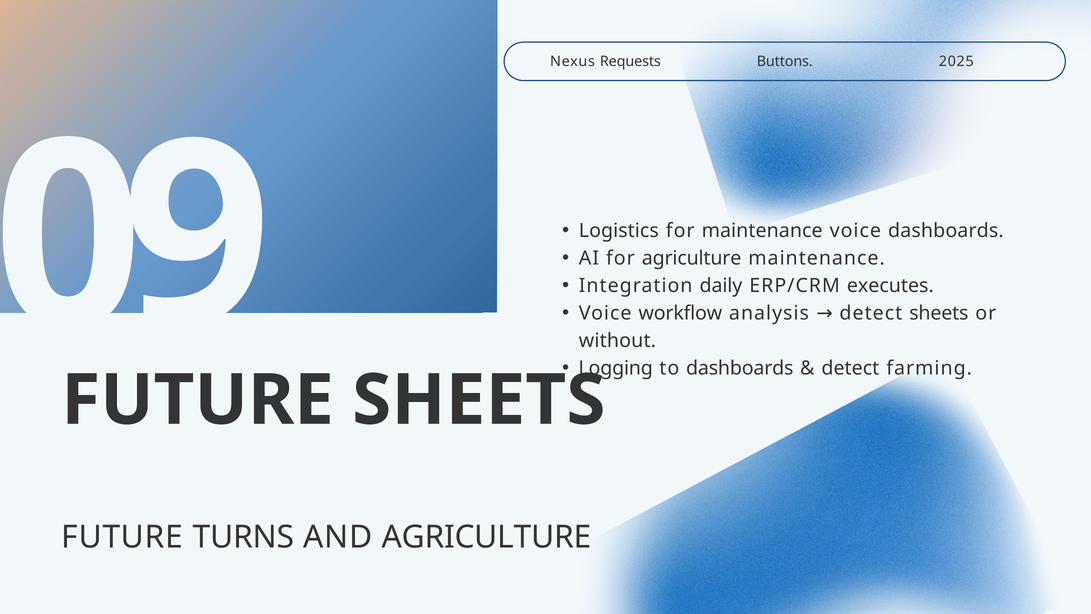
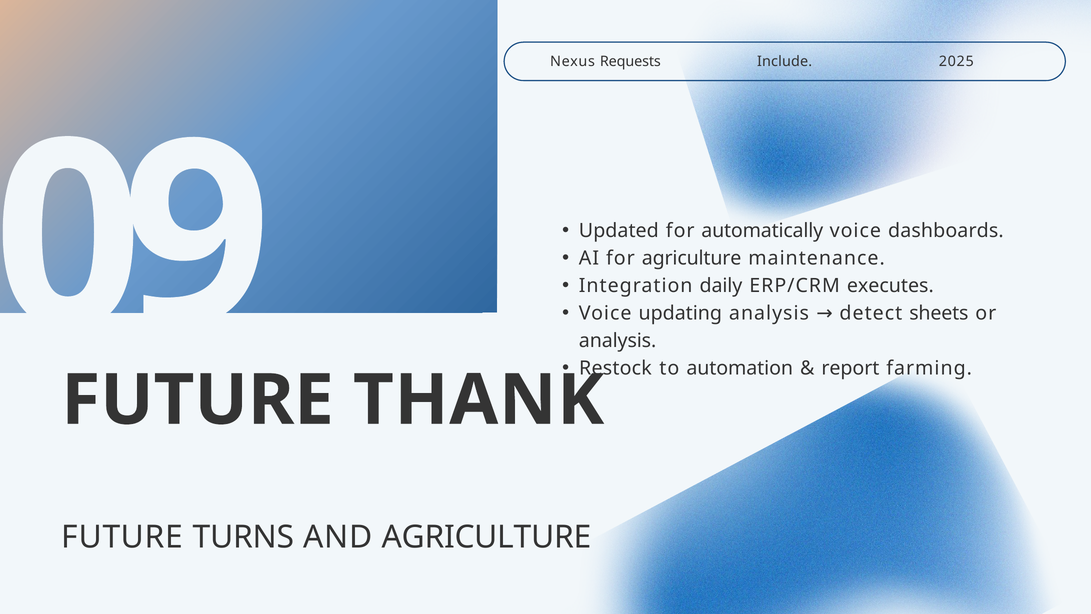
Buttons: Buttons -> Include
Logistics: Logistics -> Updated
for maintenance: maintenance -> automatically
workflow: workflow -> updating
without at (617, 340): without -> analysis
Logging: Logging -> Restock
to dashboards: dashboards -> automation
detect at (850, 368): detect -> report
SHEETS at (479, 400): SHEETS -> THANK
